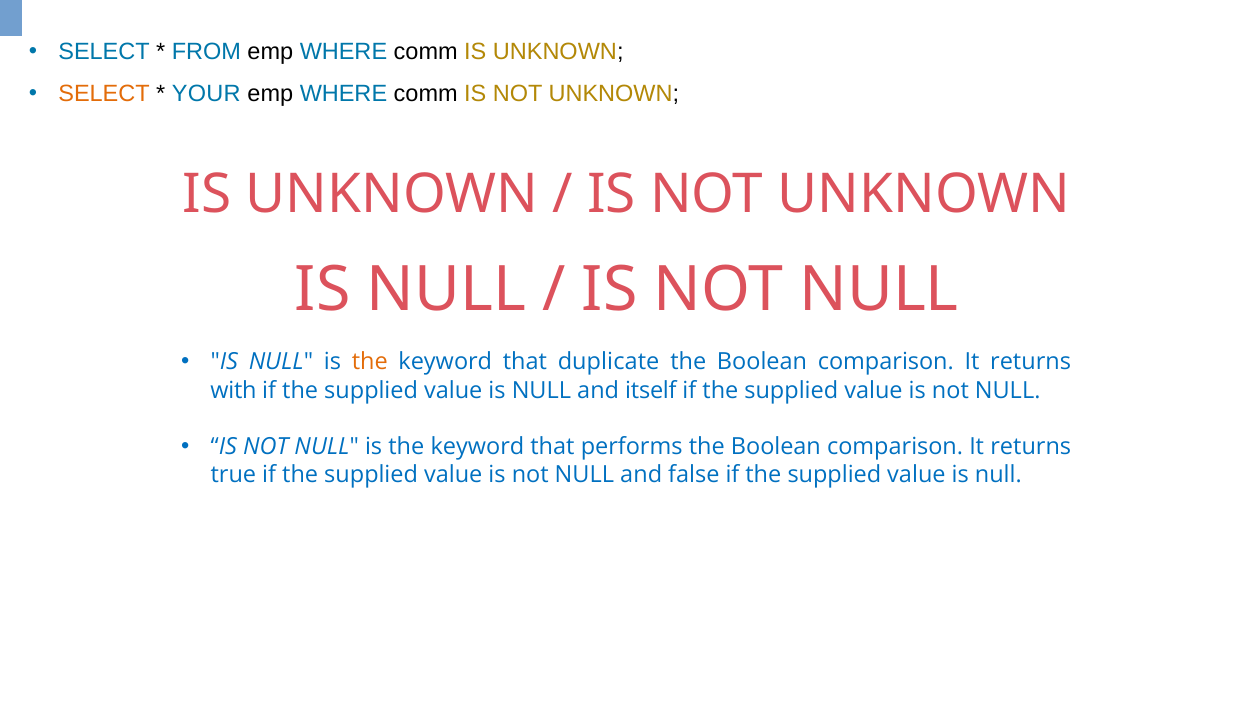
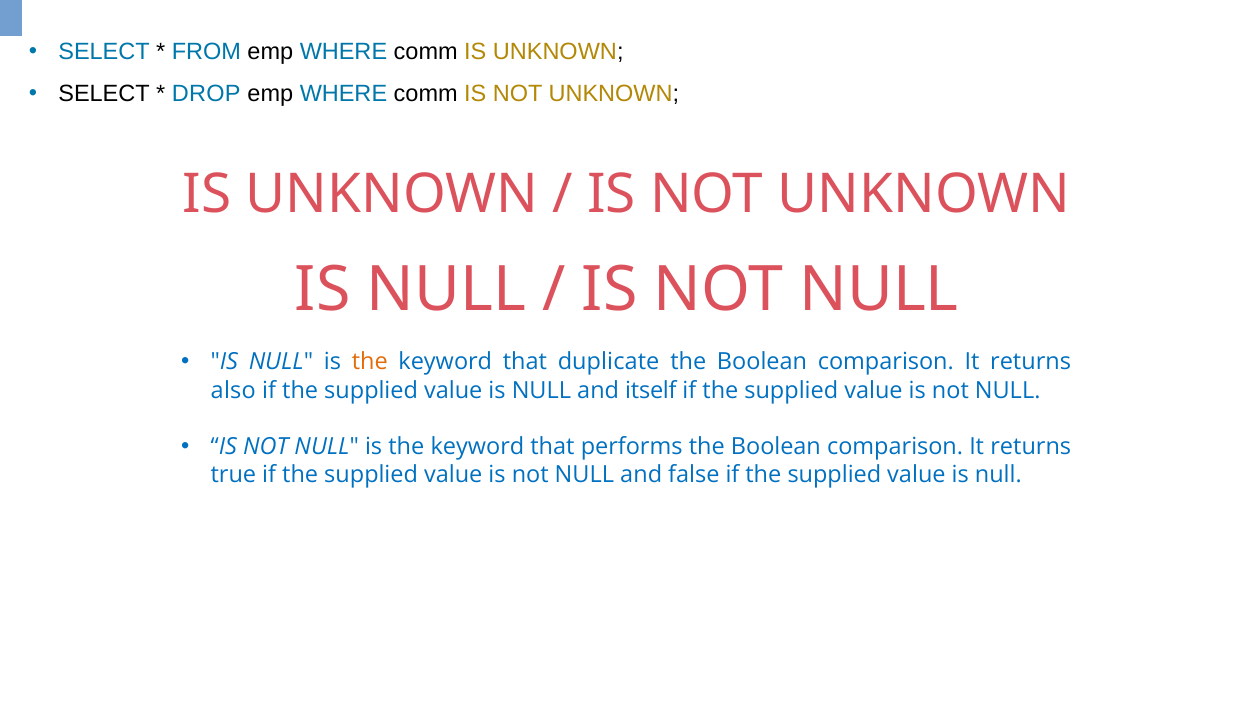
SELECT at (104, 94) colour: orange -> black
YOUR: YOUR -> DROP
with: with -> also
